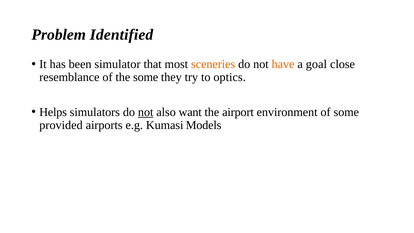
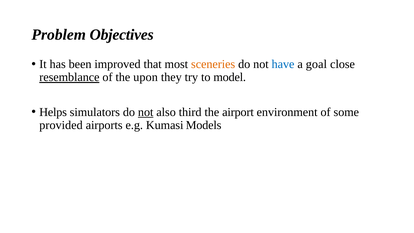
Identified: Identified -> Objectives
simulator: simulator -> improved
have colour: orange -> blue
resemblance underline: none -> present
the some: some -> upon
optics: optics -> model
want: want -> third
